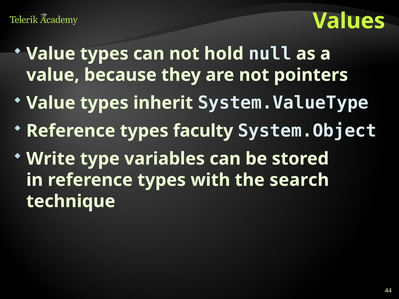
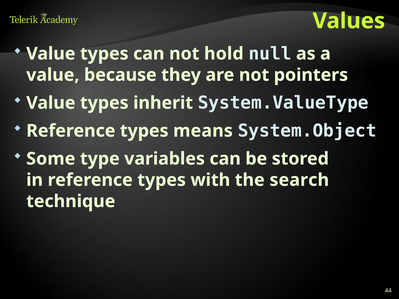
faculty: faculty -> means
Write: Write -> Some
